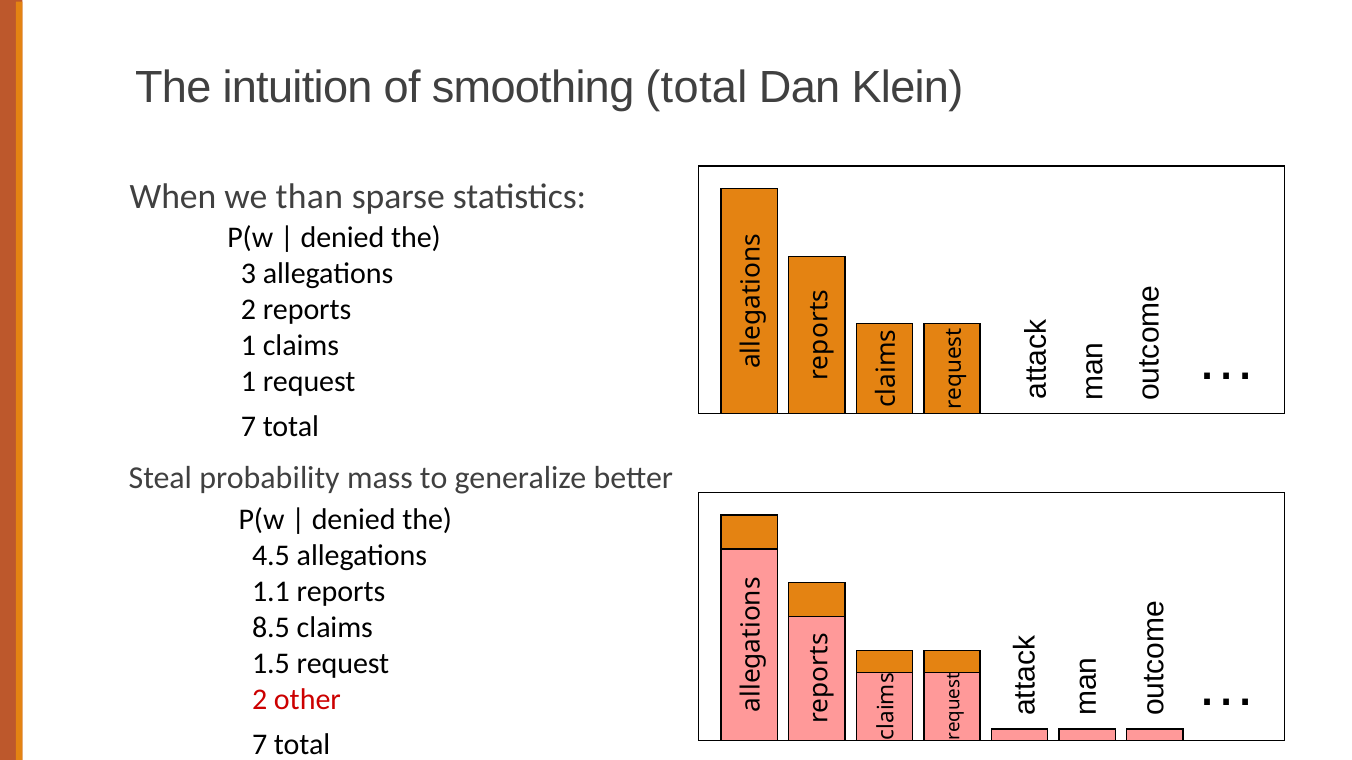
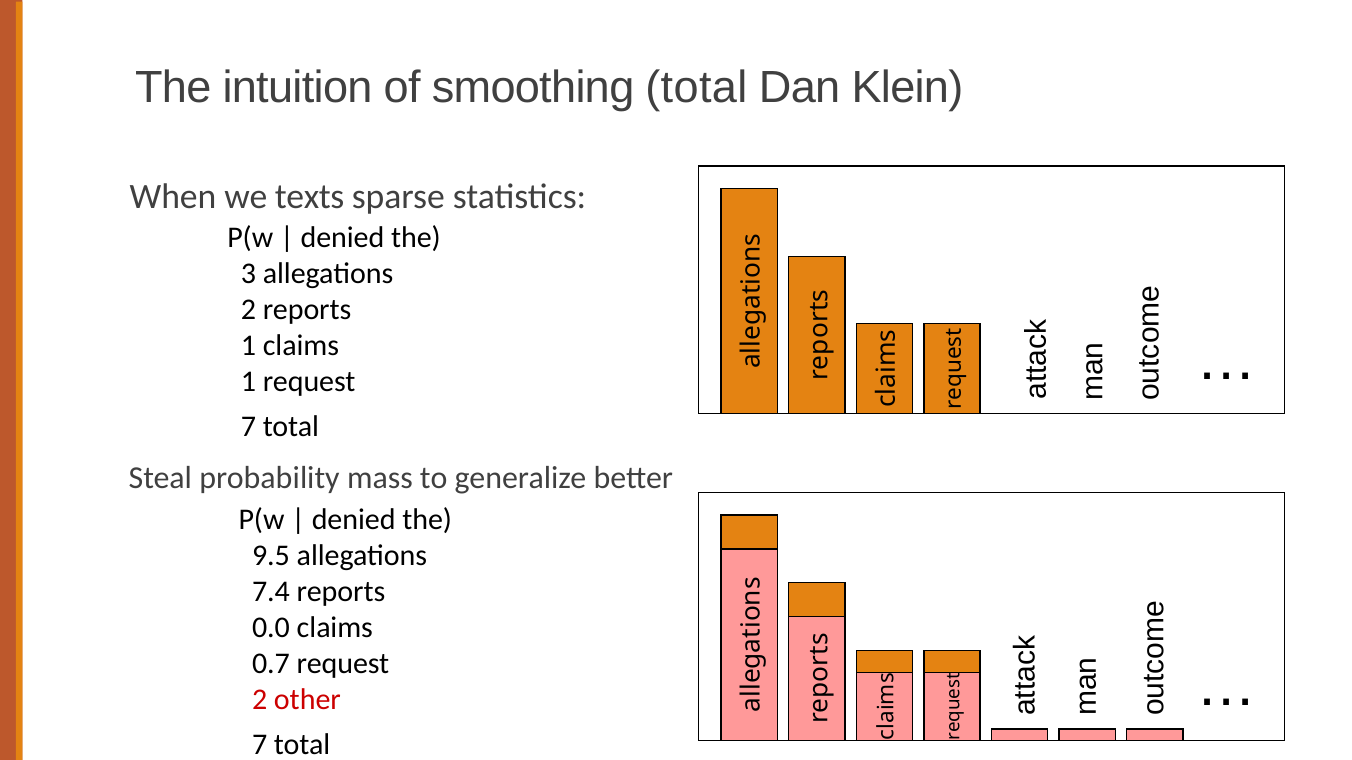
than: than -> texts
4.5: 4.5 -> 9.5
1.1: 1.1 -> 7.4
8.5: 8.5 -> 0.0
1.5: 1.5 -> 0.7
